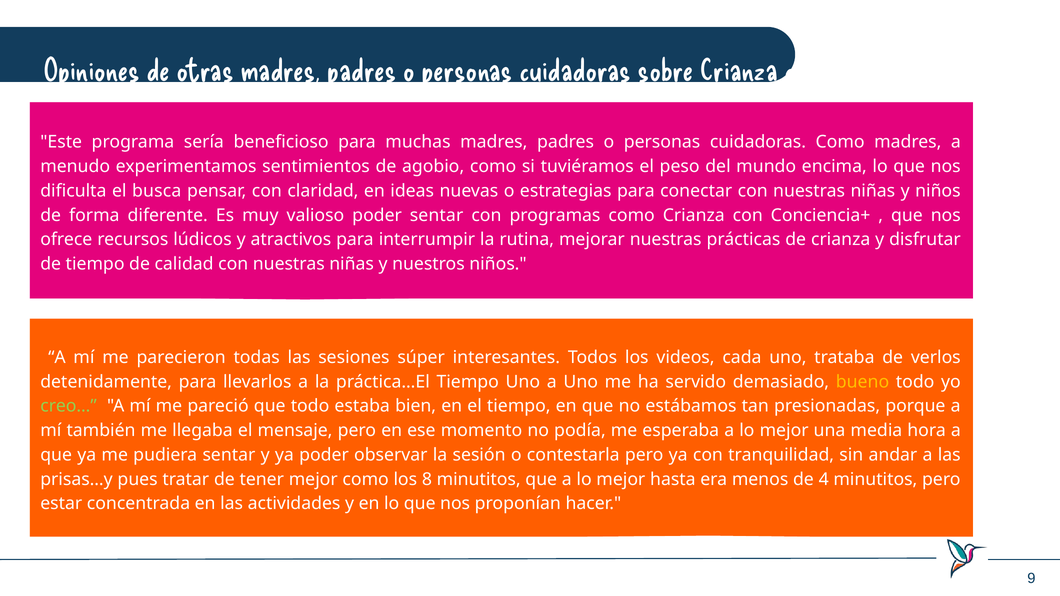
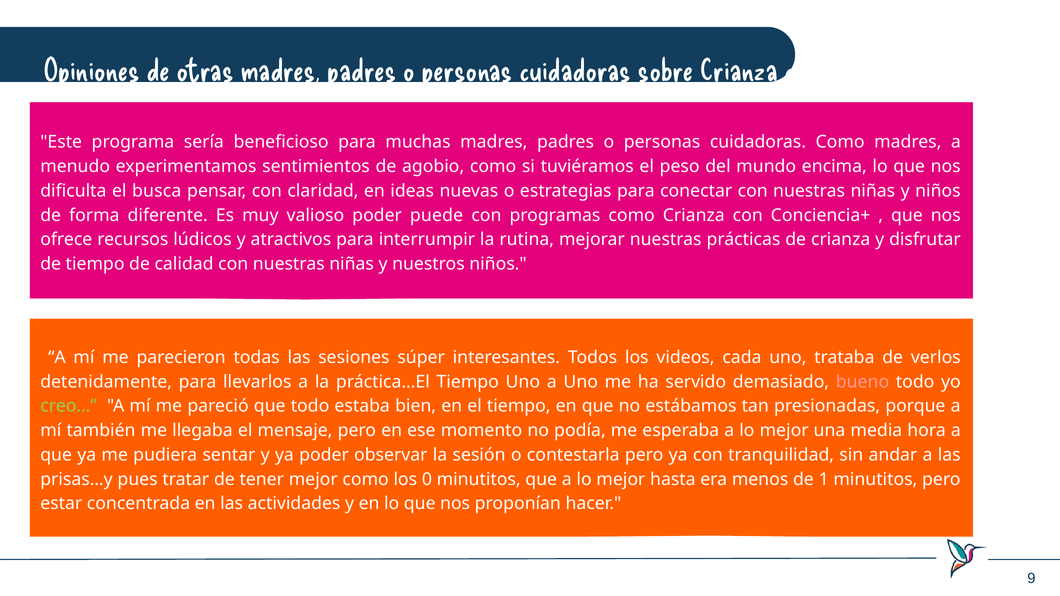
poder sentar: sentar -> puede
bueno colour: yellow -> pink
8: 8 -> 0
4: 4 -> 1
